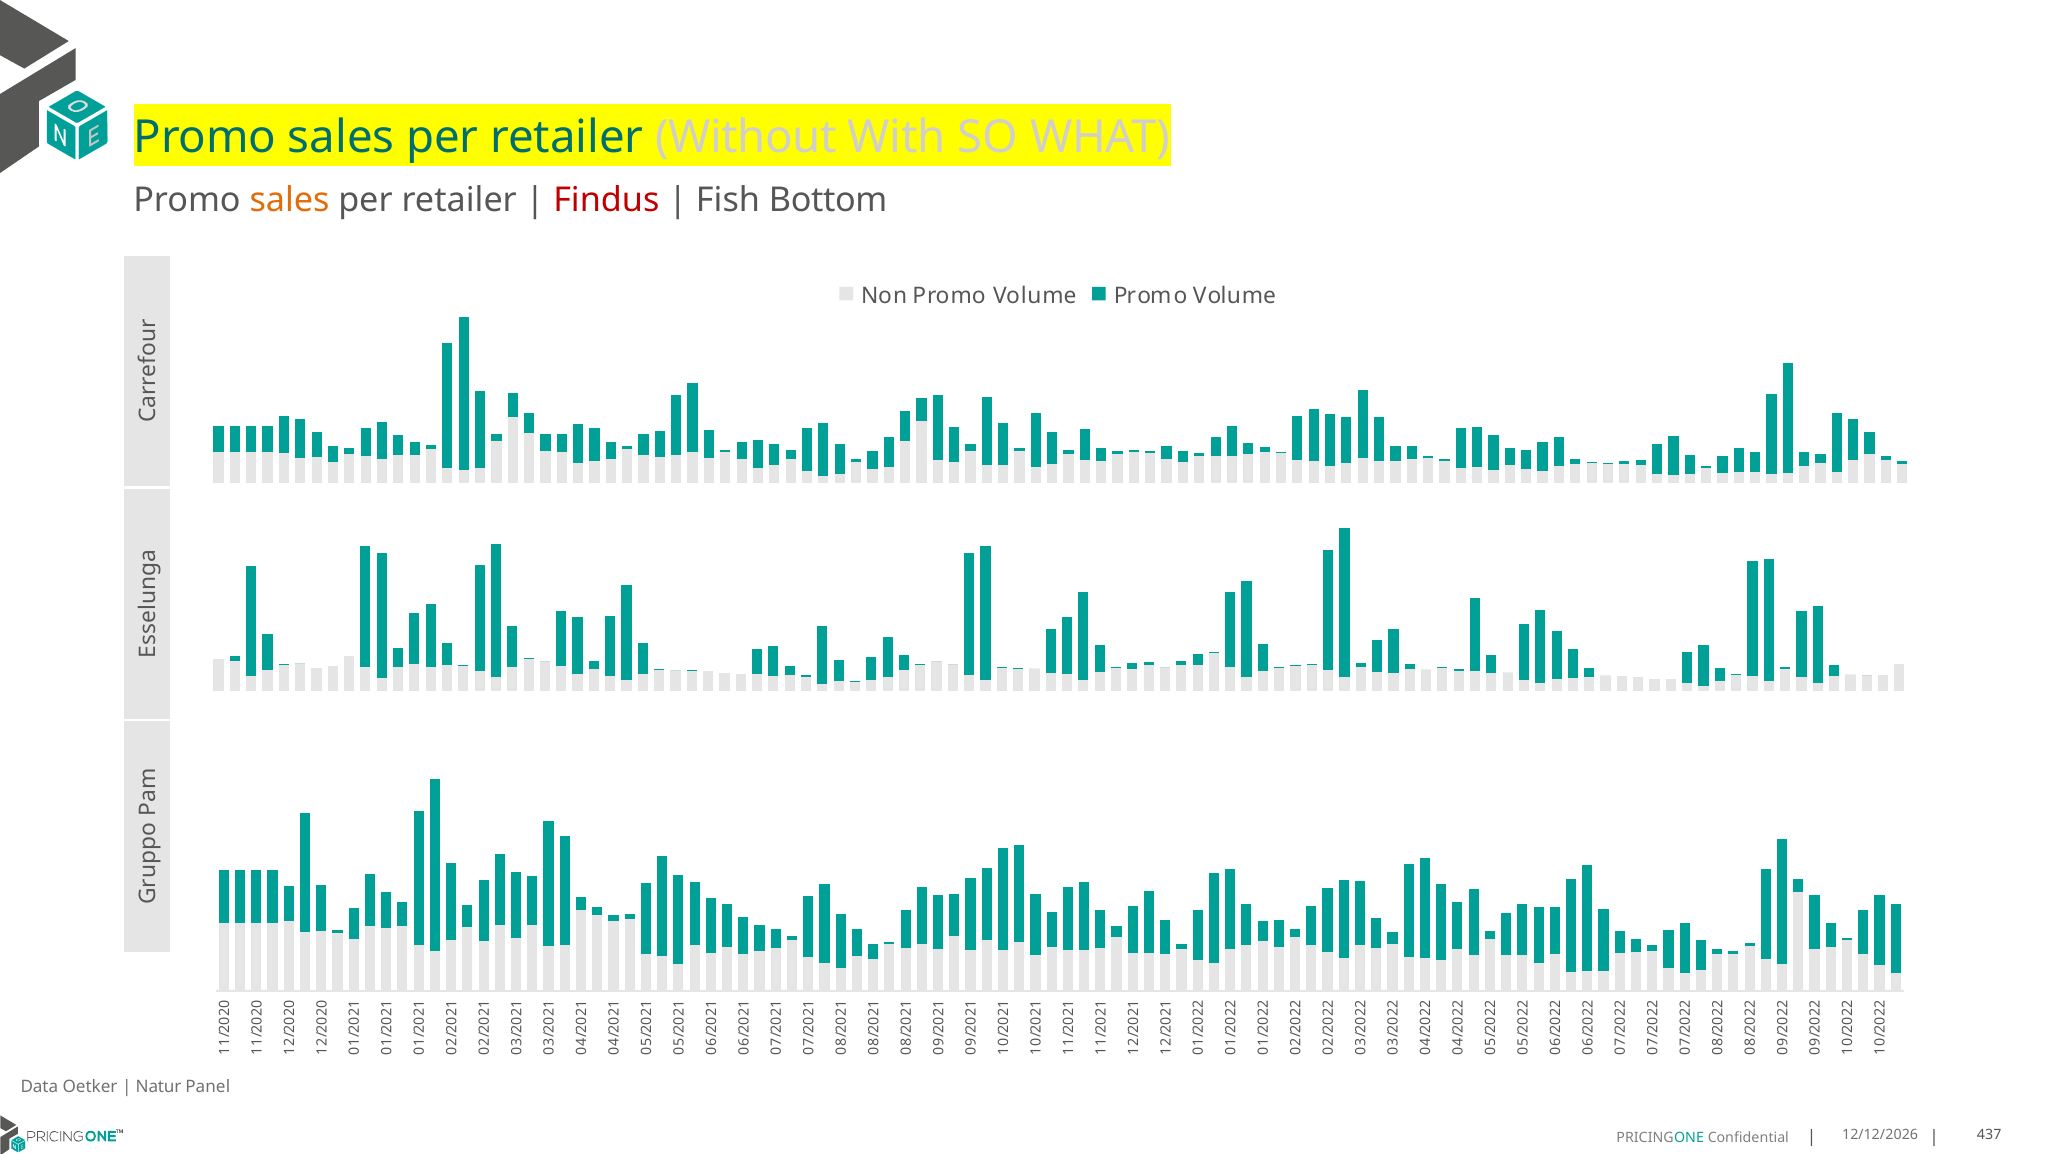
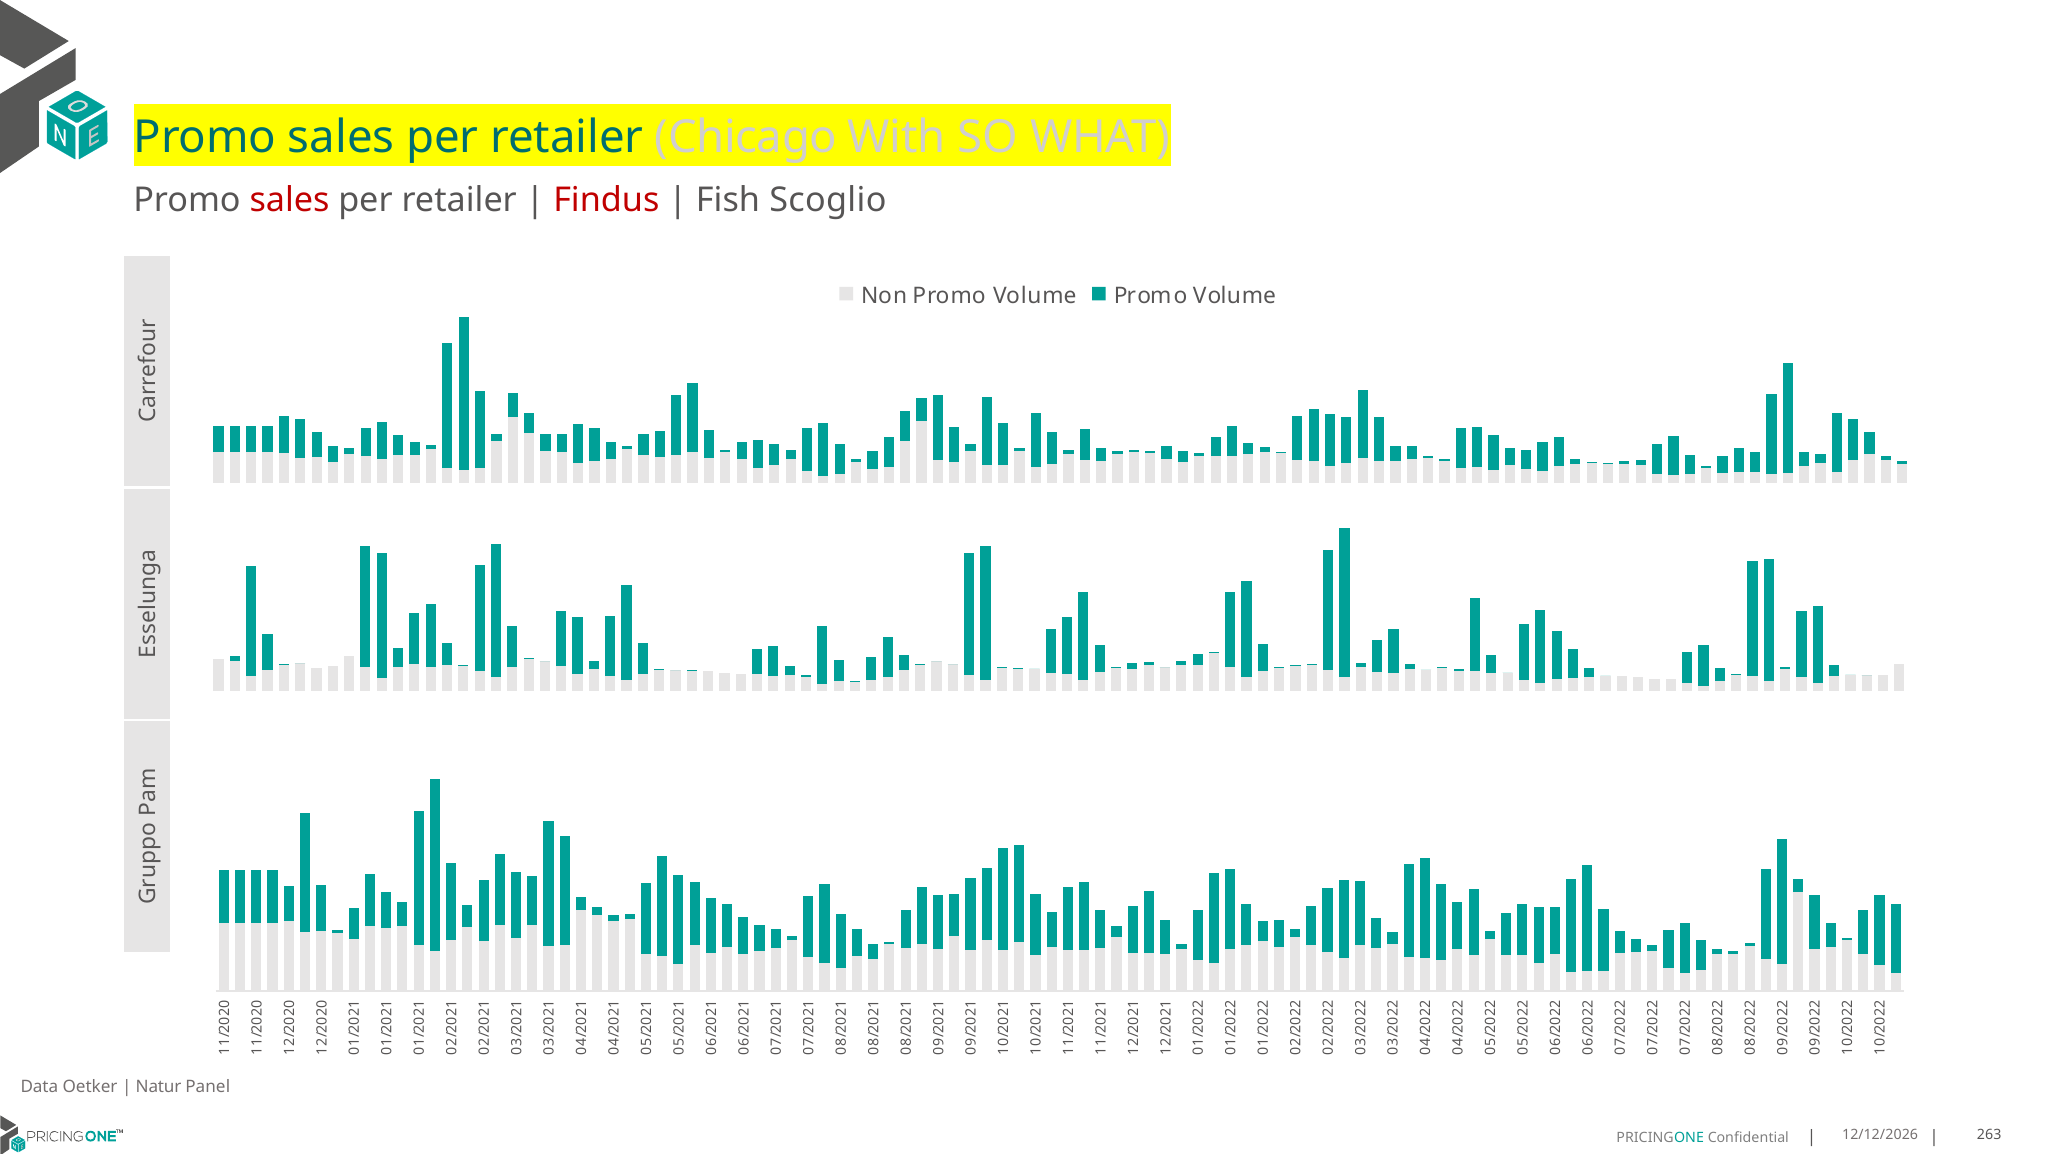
Without: Without -> Chicago
sales at (290, 200) colour: orange -> red
Bottom: Bottom -> Scoglio
437: 437 -> 263
